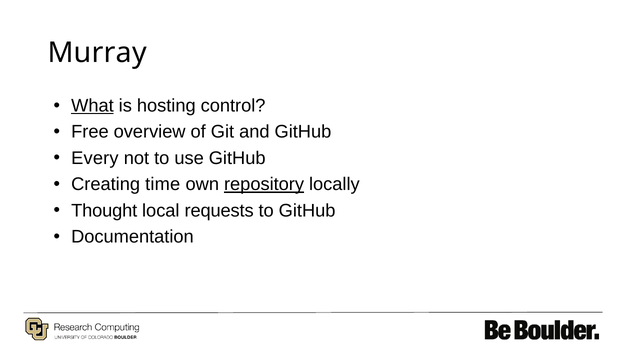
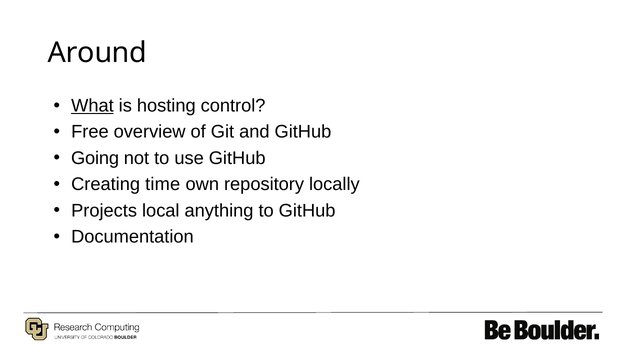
Murray: Murray -> Around
Every: Every -> Going
repository underline: present -> none
Thought: Thought -> Projects
requests: requests -> anything
